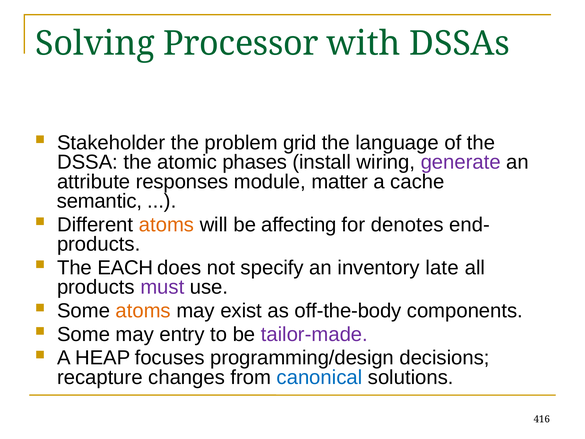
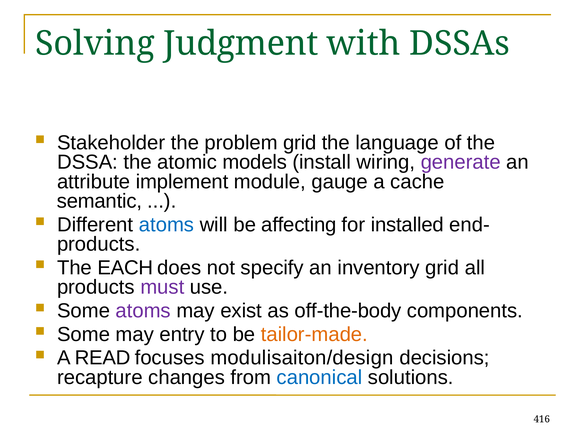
Processor: Processor -> Judgment
phases: phases -> models
responses: responses -> implement
matter: matter -> gauge
atoms at (166, 225) colour: orange -> blue
denotes: denotes -> installed
inventory late: late -> grid
atoms at (143, 311) colour: orange -> purple
tailor-made colour: purple -> orange
HEAP: HEAP -> READ
programming/design: programming/design -> modulisaiton/design
